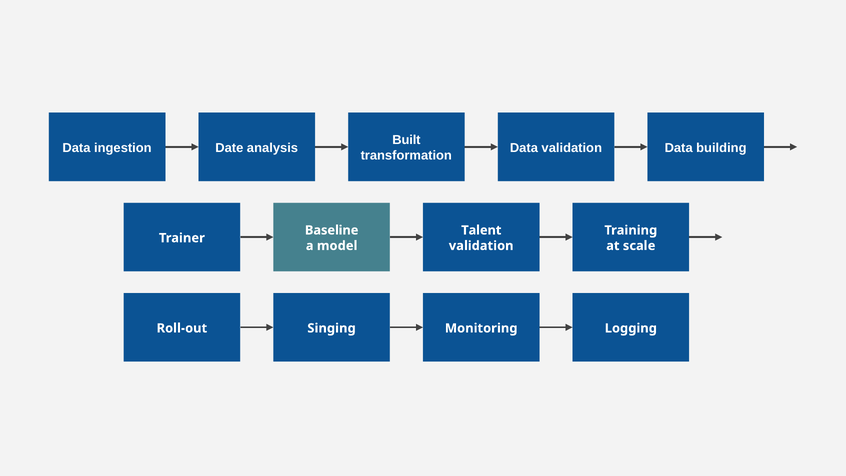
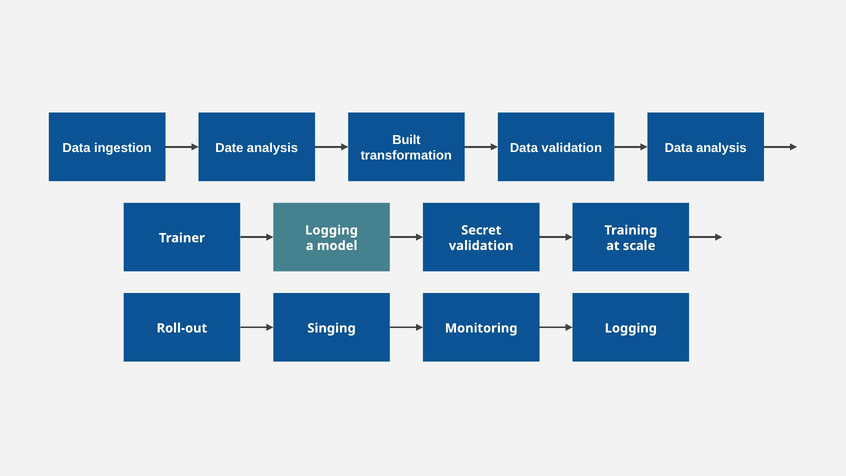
Data building: building -> analysis
Baseline at (332, 230): Baseline -> Logging
Talent: Talent -> Secret
